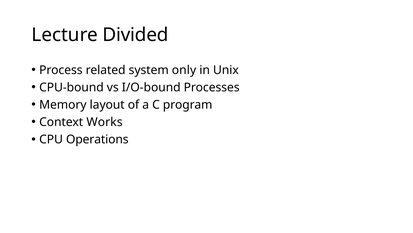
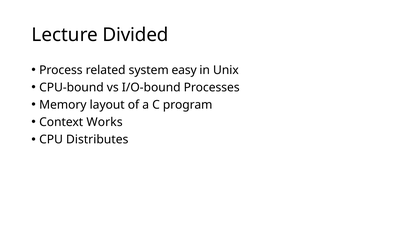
only: only -> easy
Operations: Operations -> Distributes
